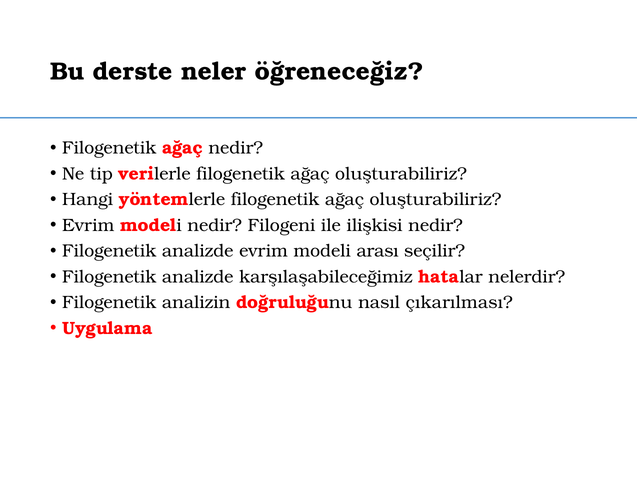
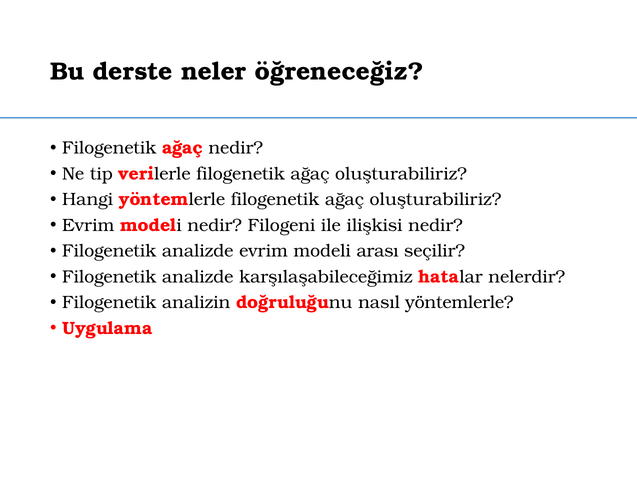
nasıl çıkarılması: çıkarılması -> yöntemlerle
